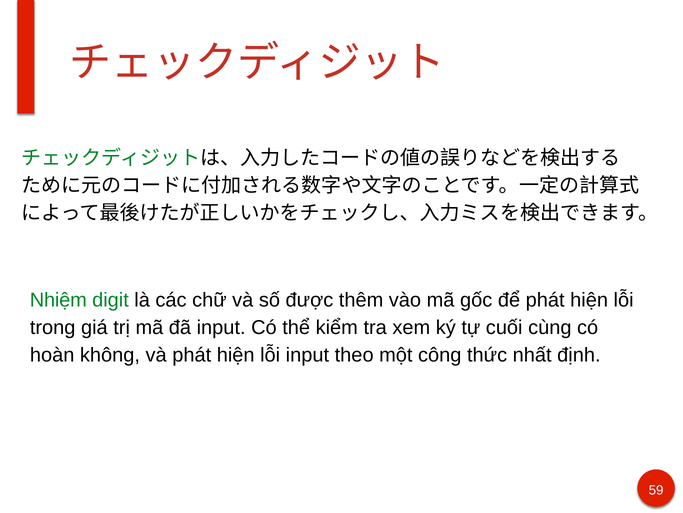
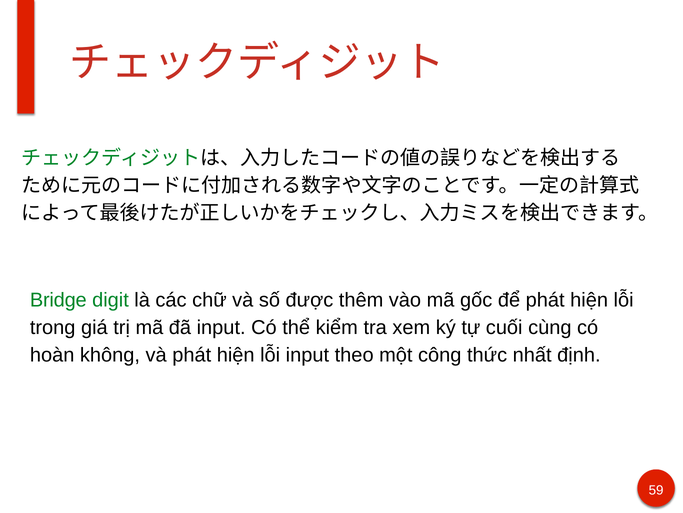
Nhiệm: Nhiệm -> Bridge
